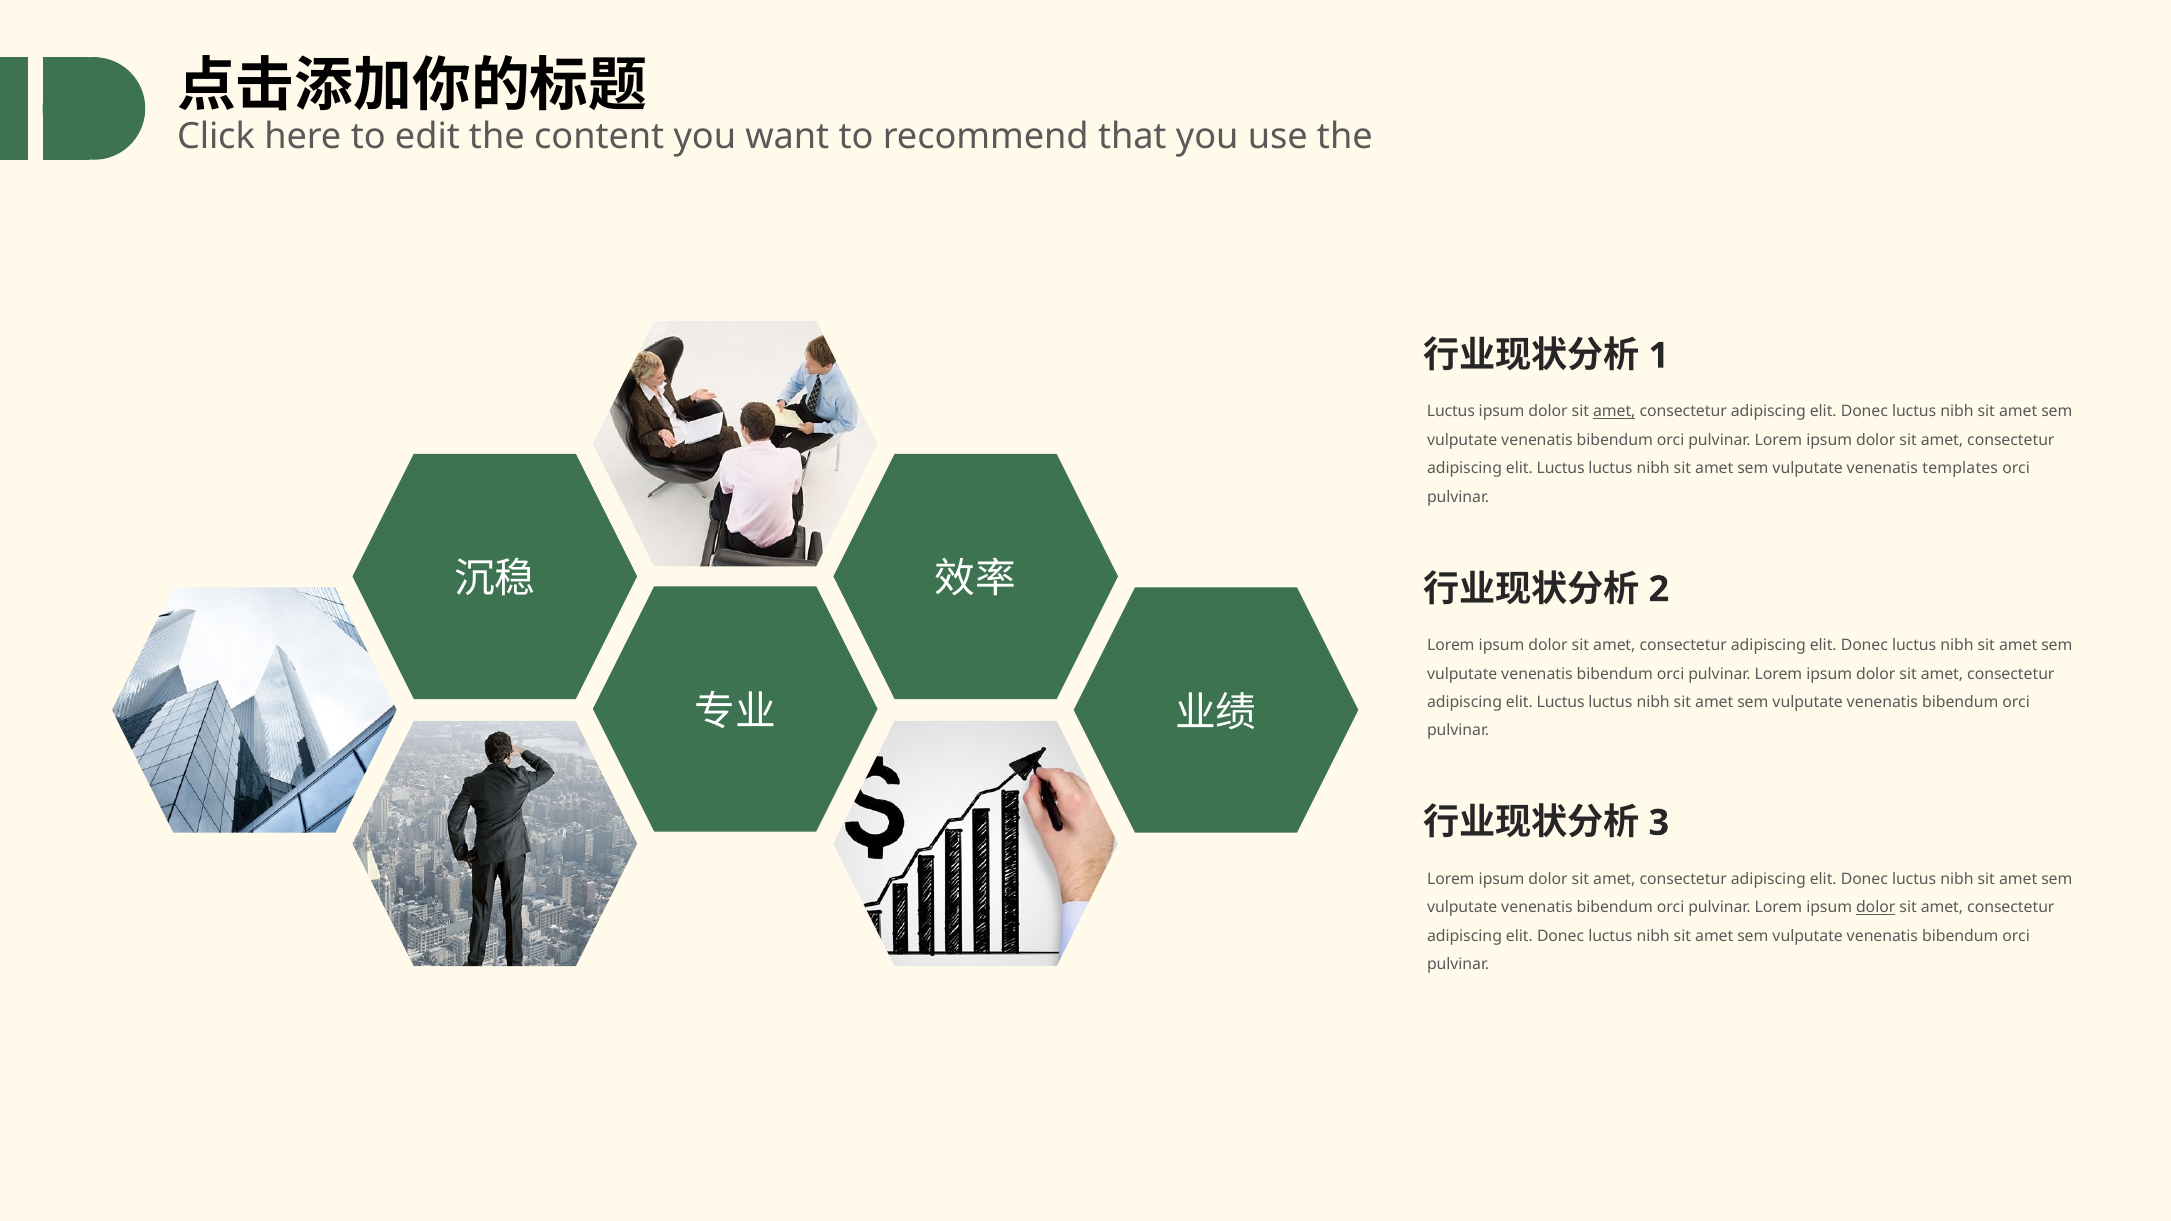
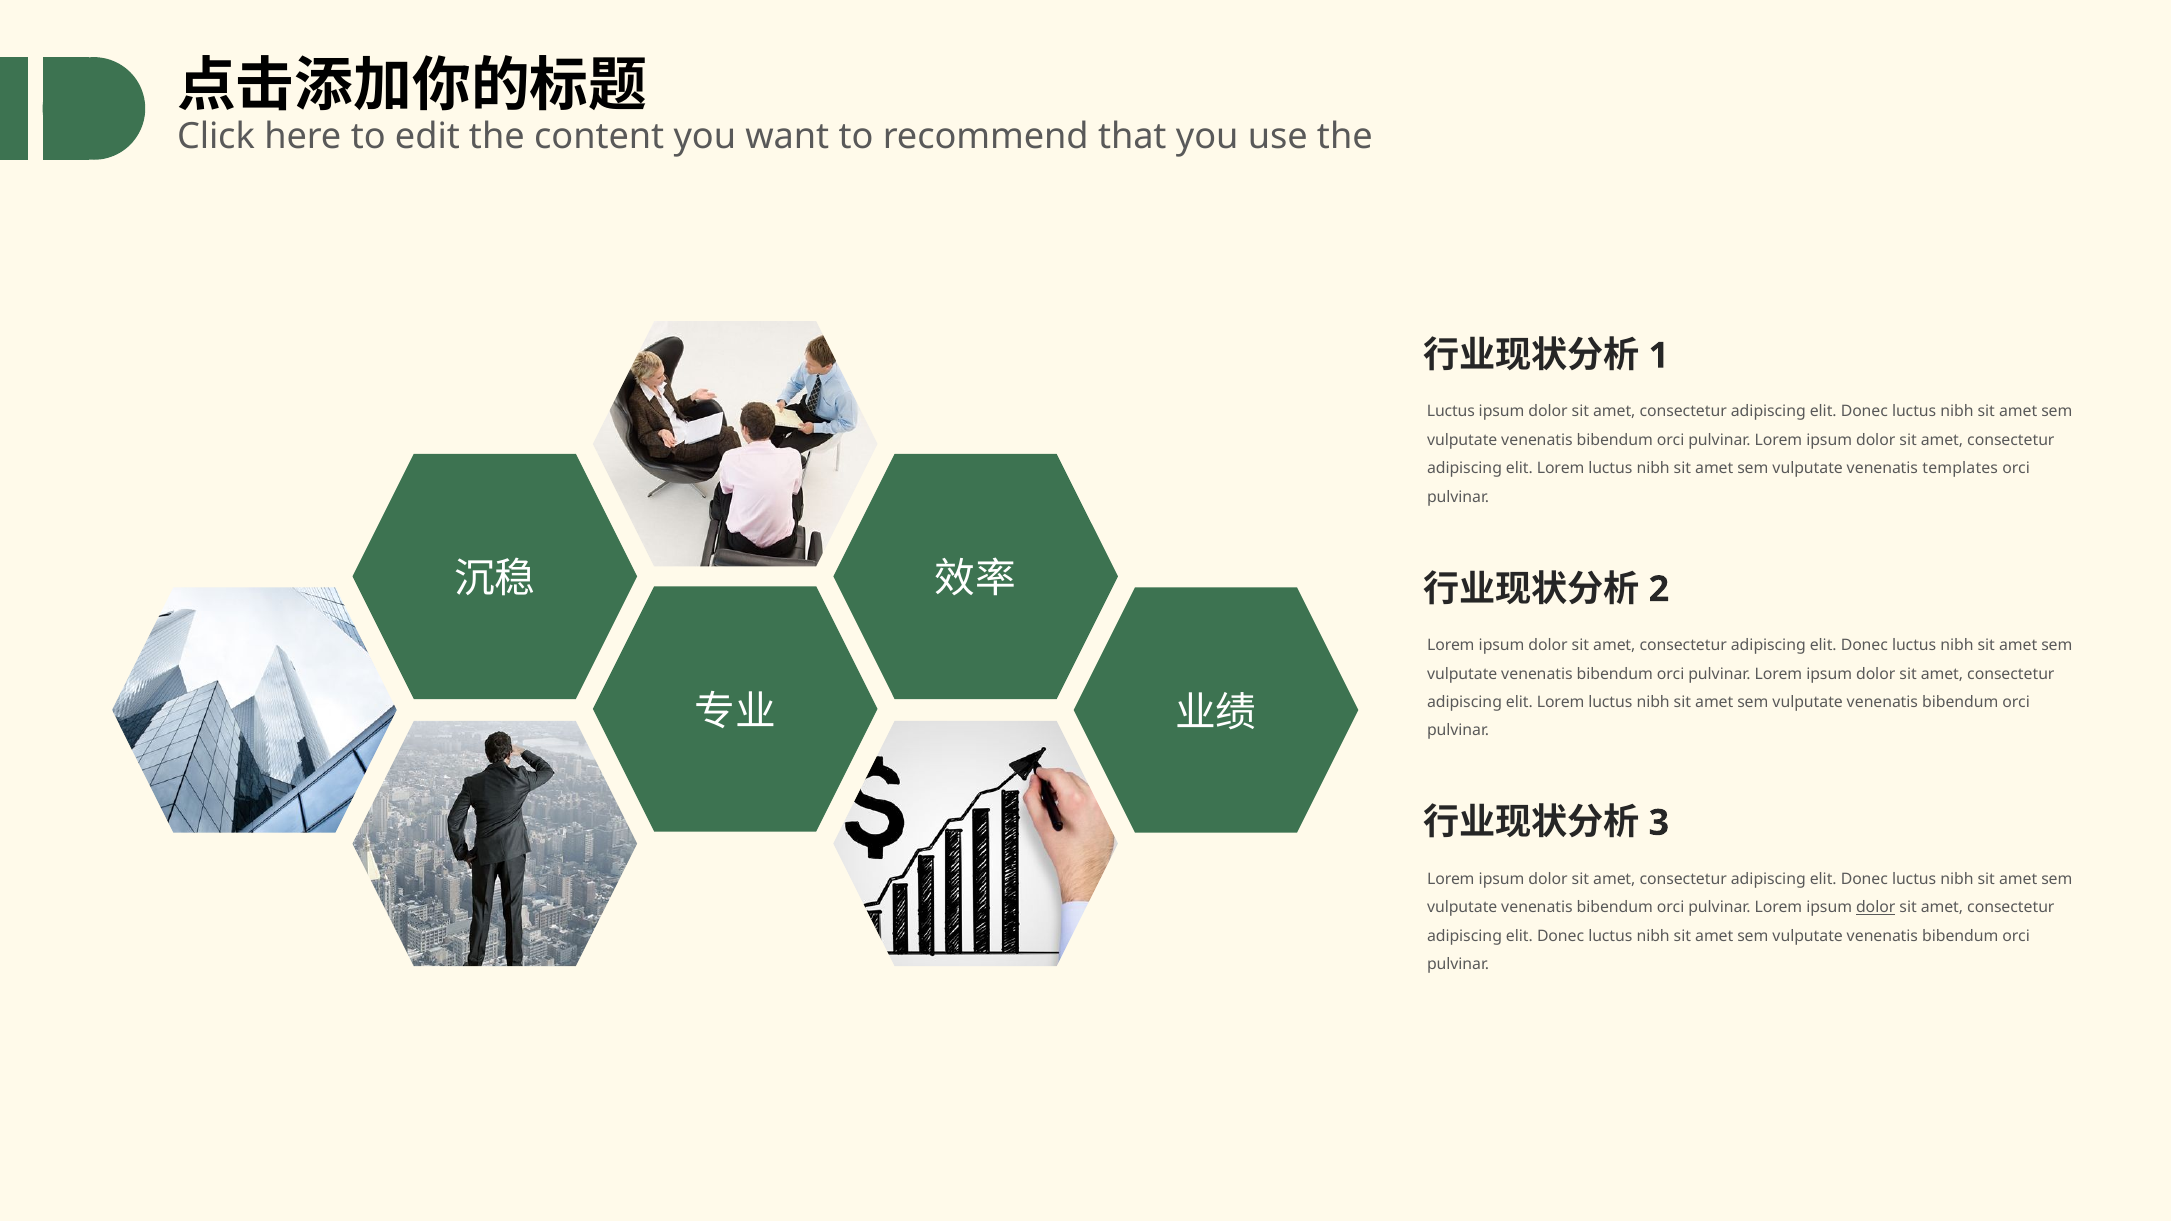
amet at (1614, 412) underline: present -> none
Luctus at (1561, 469): Luctus -> Lorem
Luctus at (1561, 702): Luctus -> Lorem
